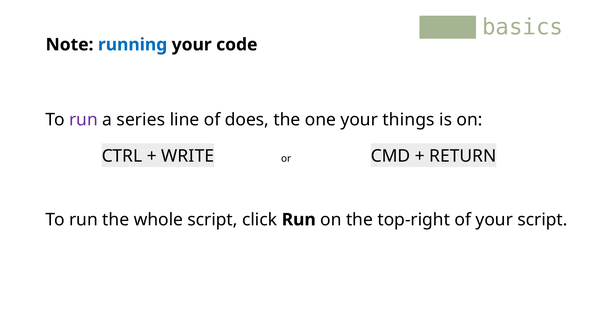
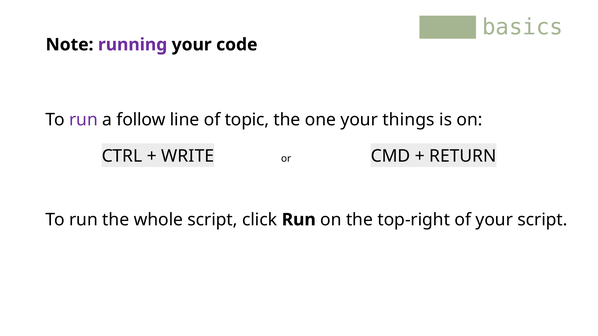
running colour: blue -> purple
series: series -> follow
does: does -> topic
